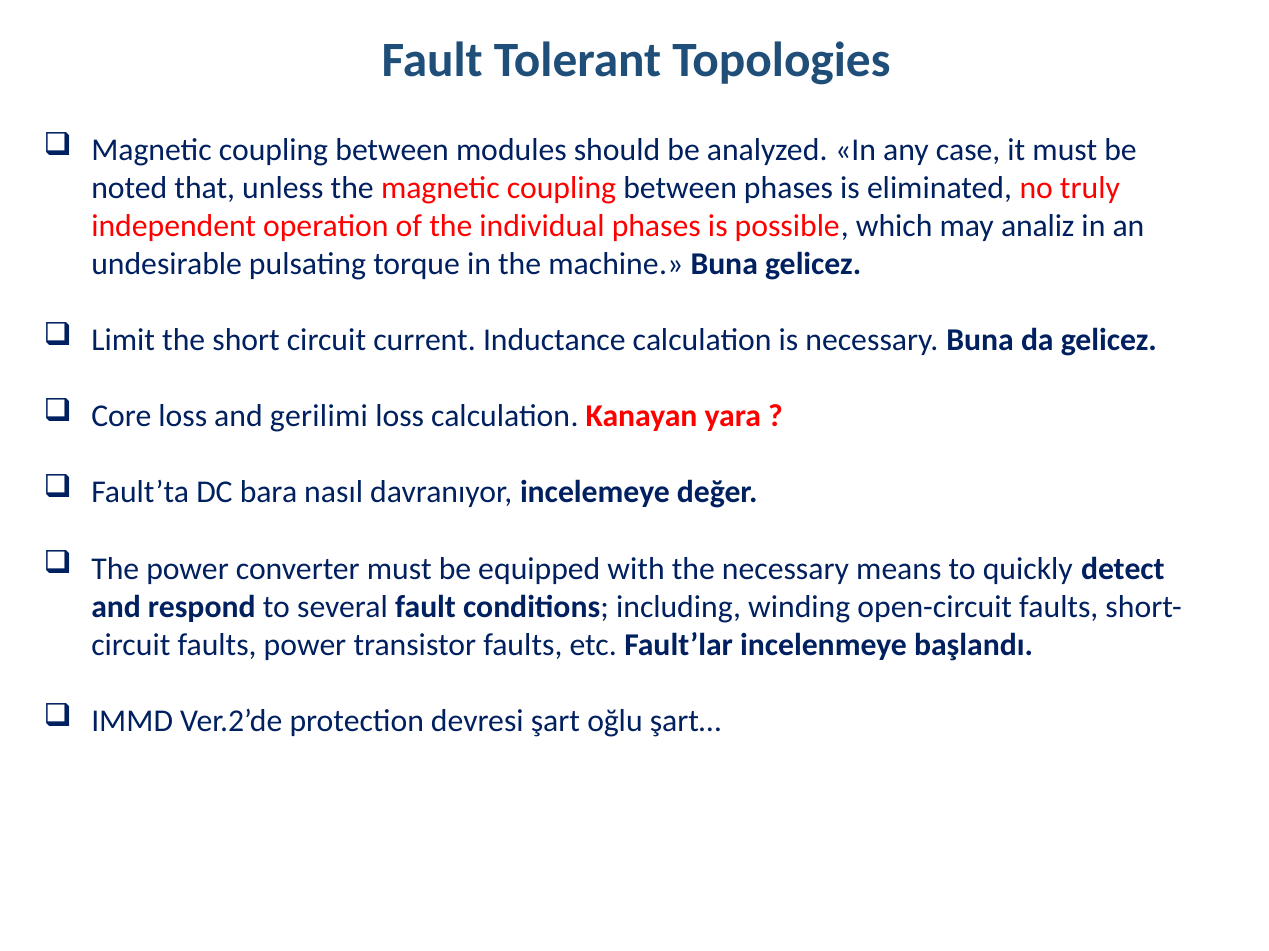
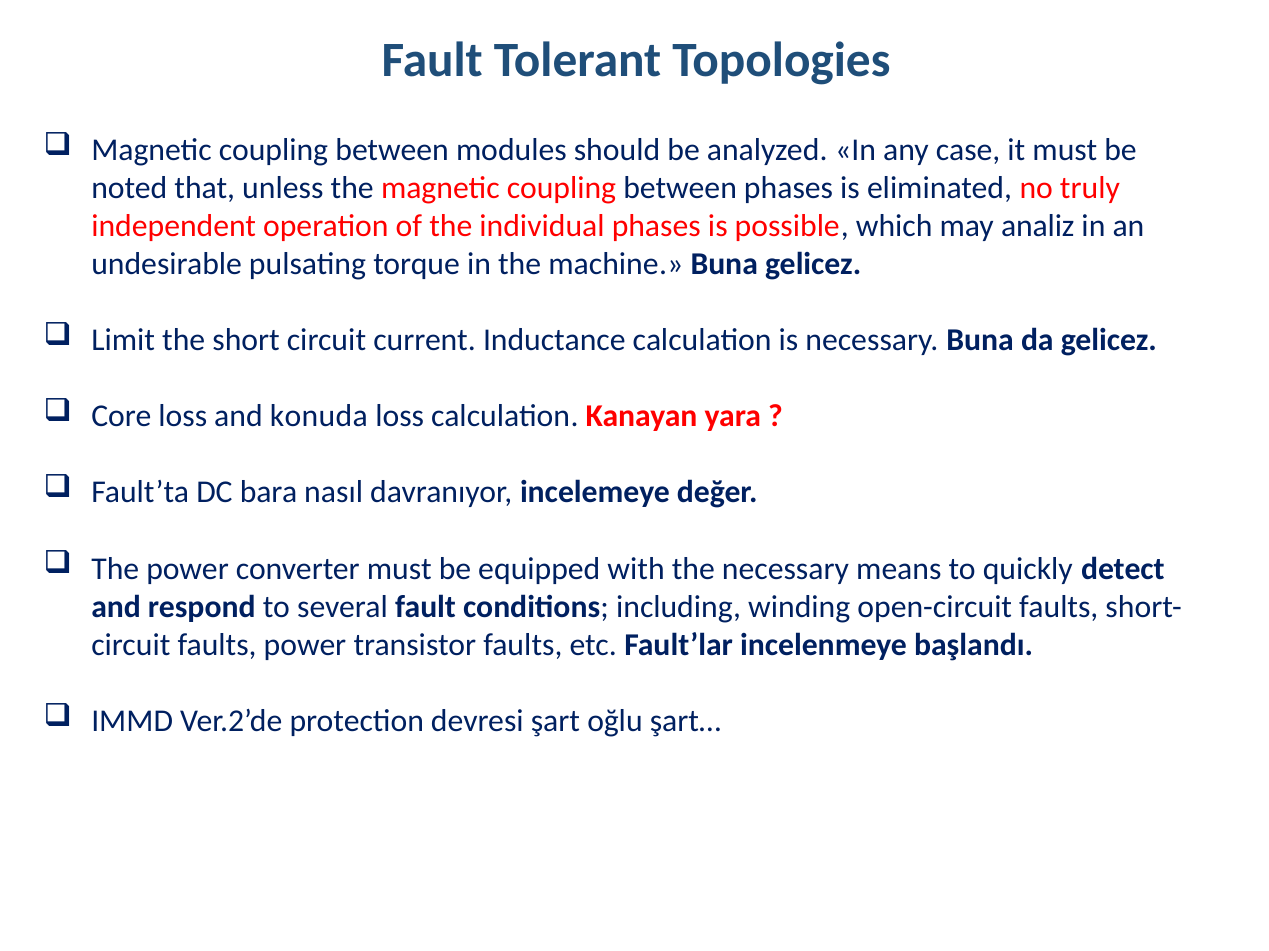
gerilimi: gerilimi -> konuda
